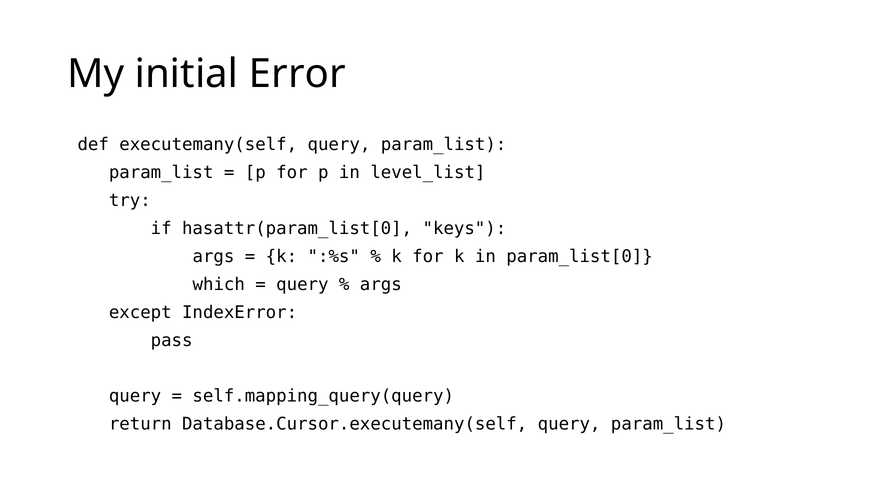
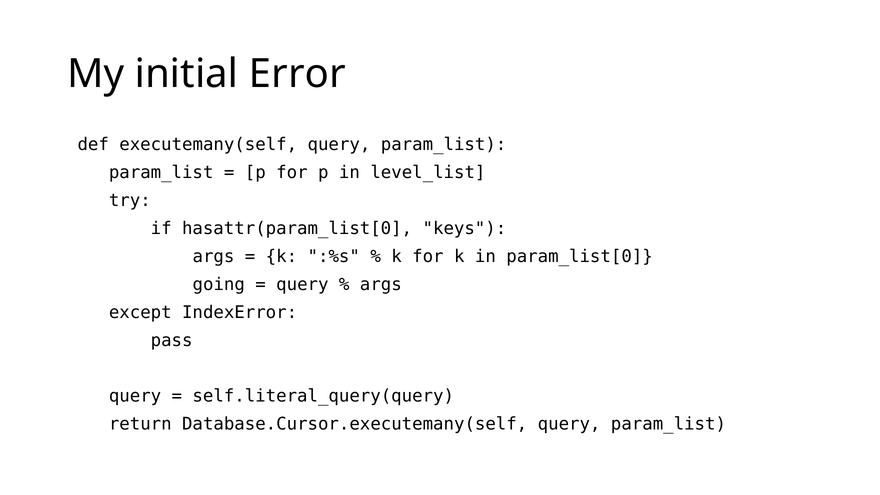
which: which -> going
self.mapping_query(query: self.mapping_query(query -> self.literal_query(query
